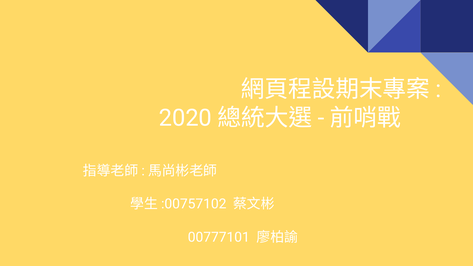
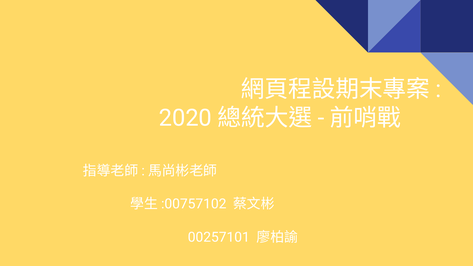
00777101: 00777101 -> 00257101
